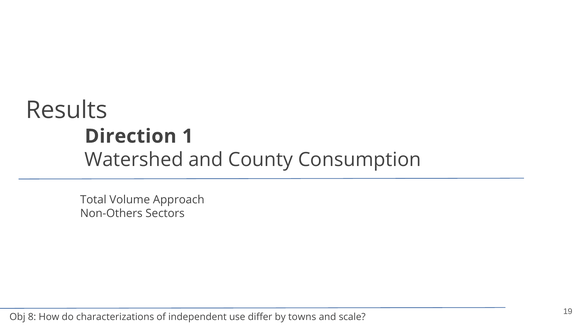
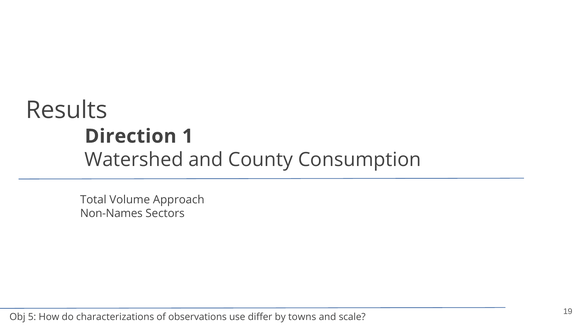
Non-Others: Non-Others -> Non-Names
8: 8 -> 5
independent: independent -> observations
